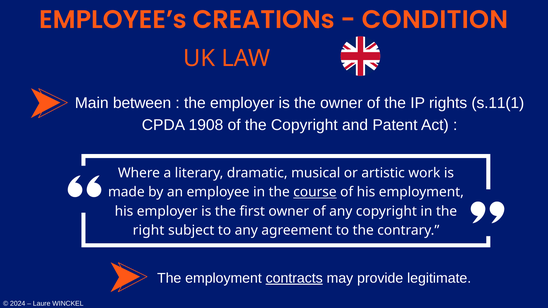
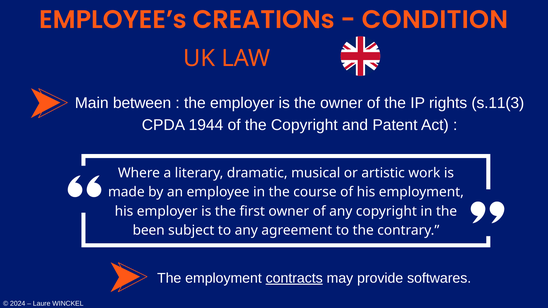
s.11(1: s.11(1 -> s.11(3
1908: 1908 -> 1944
course underline: present -> none
right: right -> been
legitimate: legitimate -> softwares
